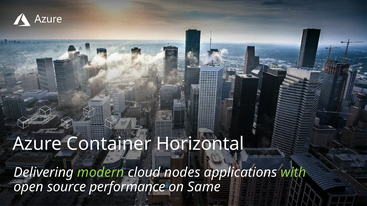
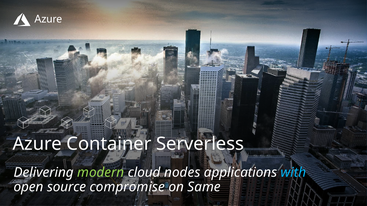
Horizontal: Horizontal -> Serverless
with colour: light green -> light blue
performance: performance -> compromise
